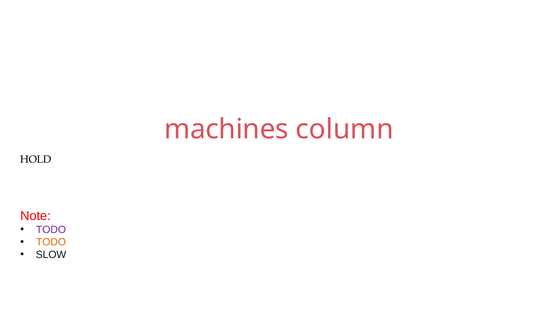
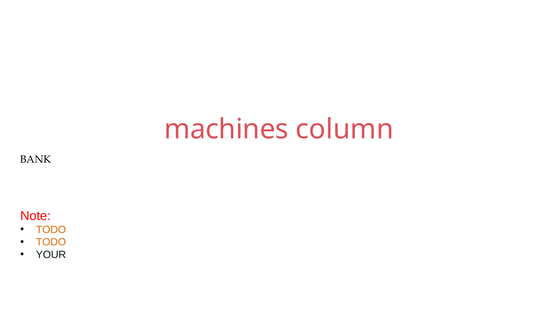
HOLD: HOLD -> BANK
TODO at (51, 230) colour: purple -> orange
SLOW: SLOW -> YOUR
